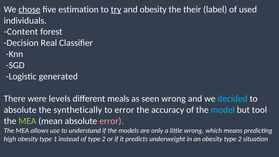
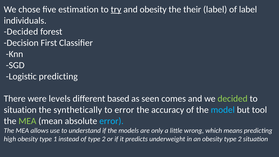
chose underline: present -> none
of used: used -> label
Content at (21, 32): Content -> Decided
Real: Real -> First
Logistic generated: generated -> predicting
meals: meals -> based
seen wrong: wrong -> comes
decided at (233, 99) colour: light blue -> light green
absolute at (20, 110): absolute -> situation
error at (111, 121) colour: pink -> light blue
